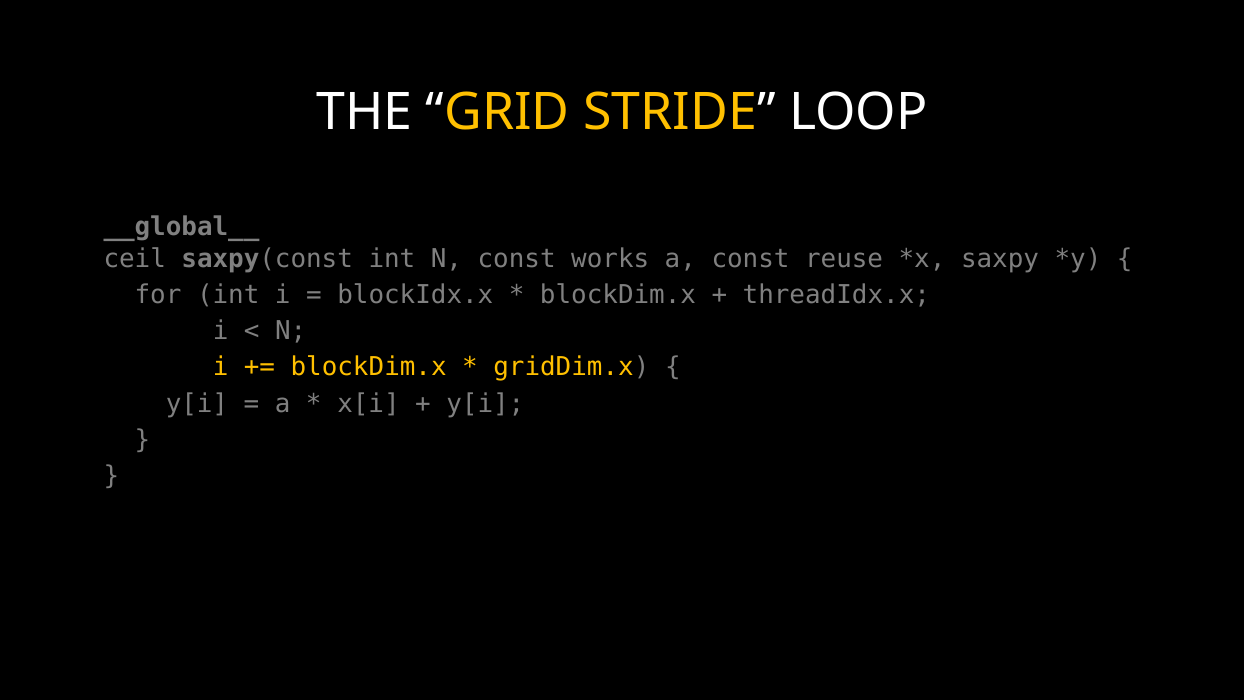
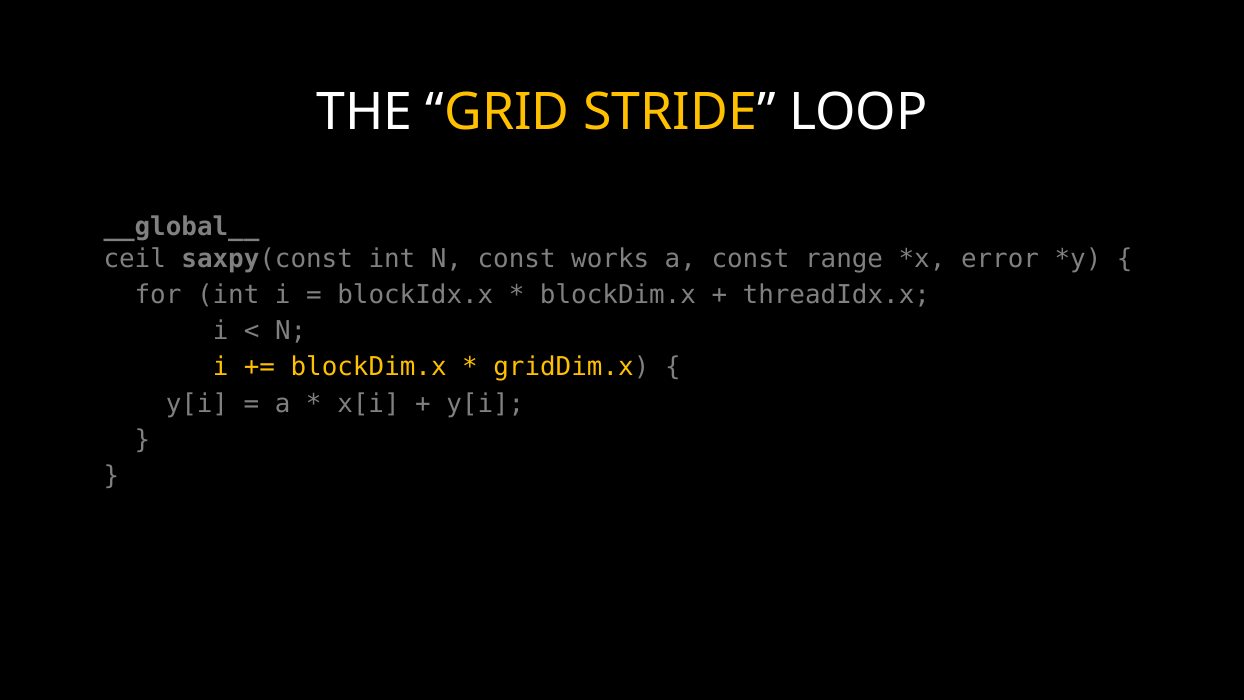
reuse: reuse -> range
saxpy: saxpy -> error
